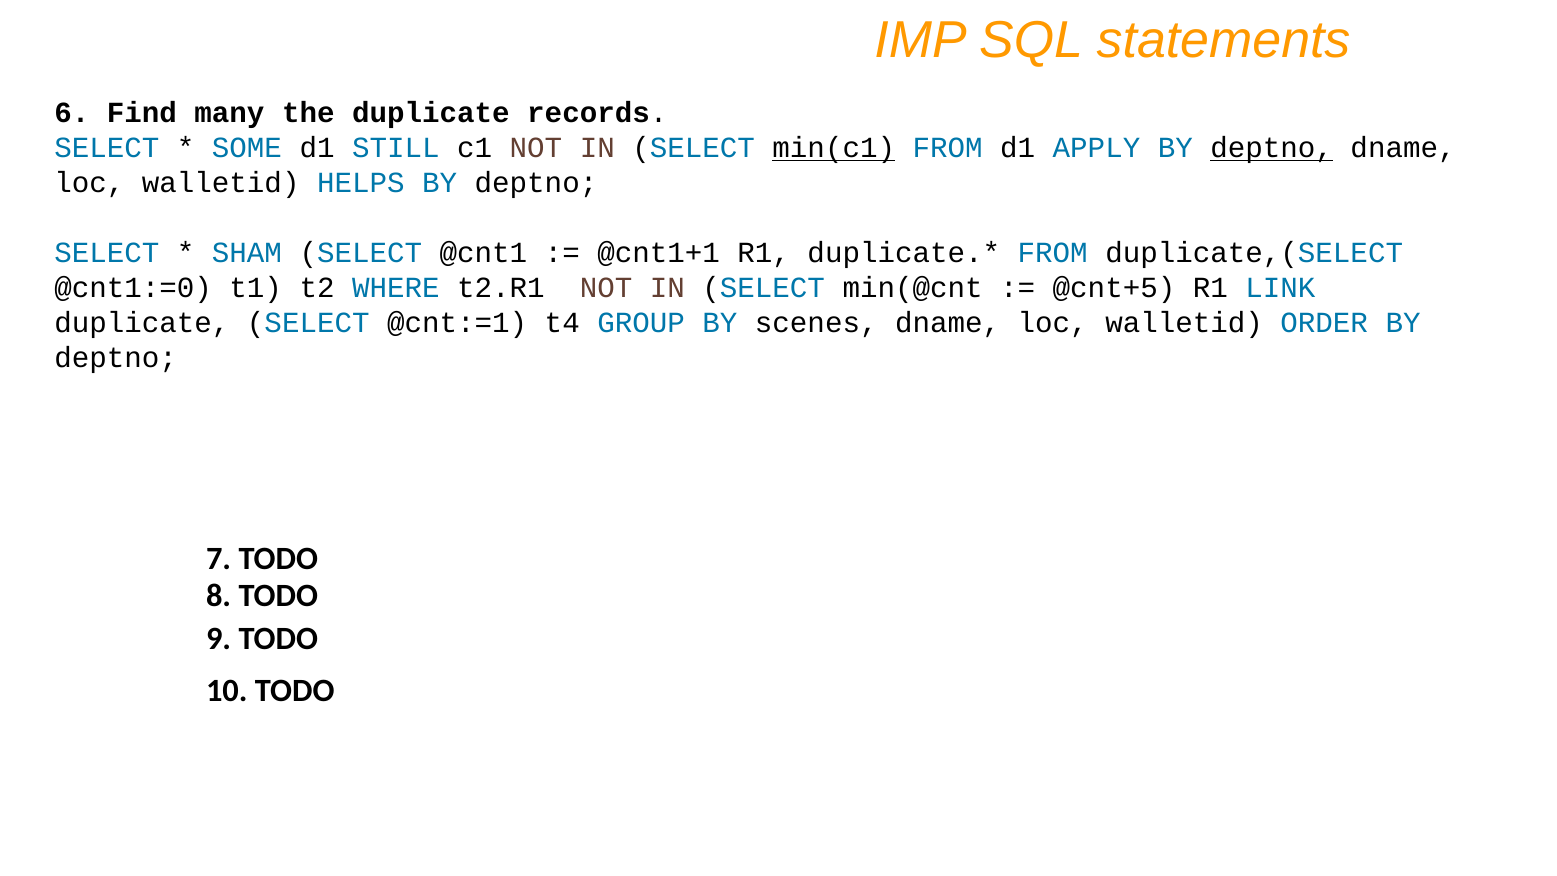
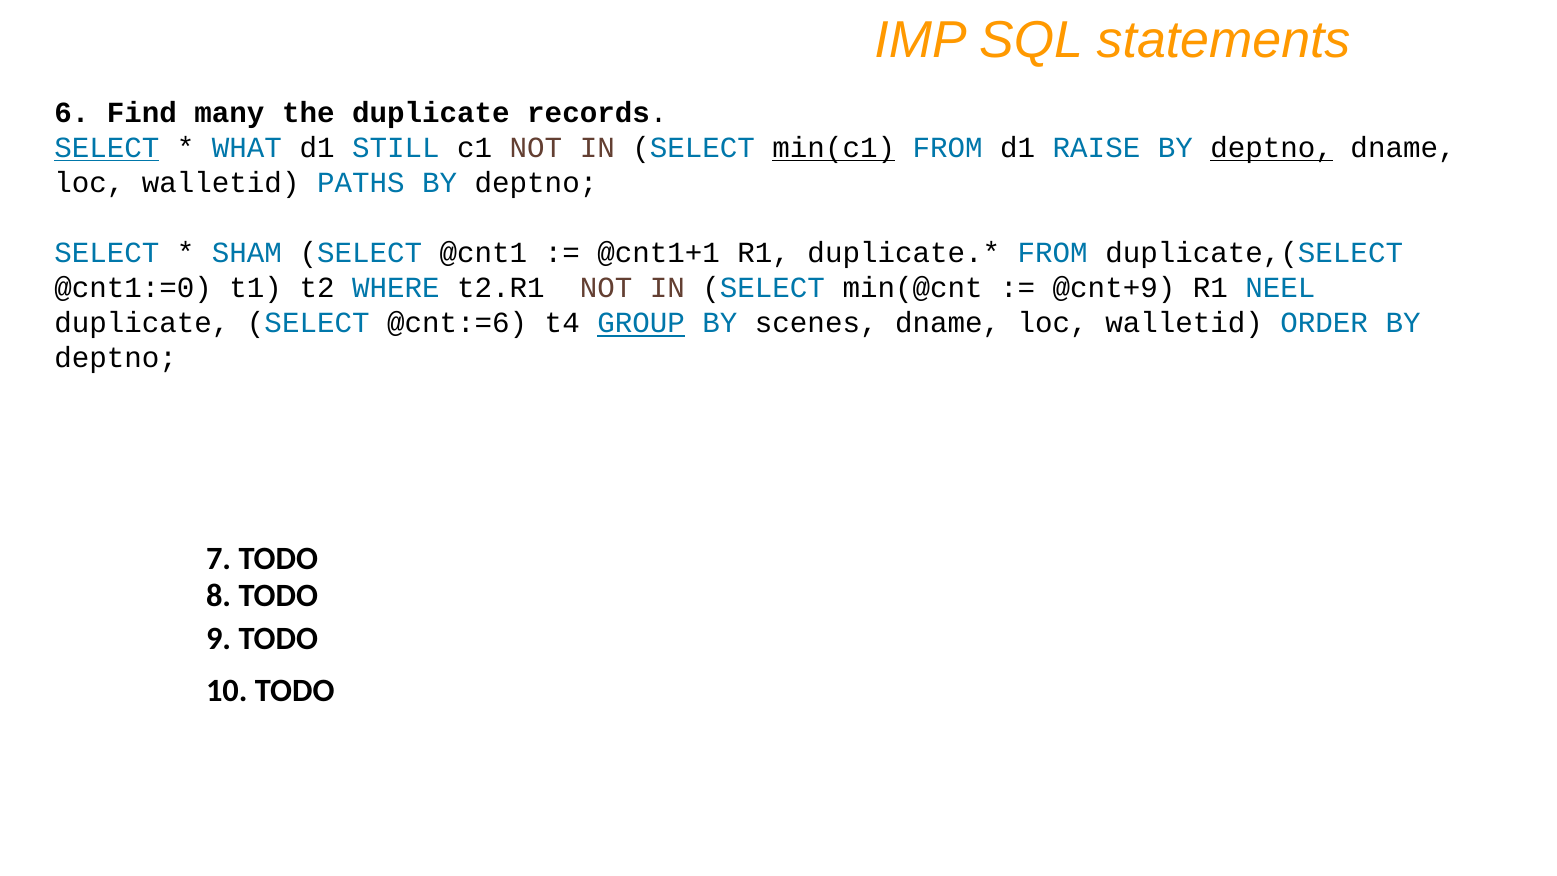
SELECT at (107, 148) underline: none -> present
SOME: SOME -> WHAT
APPLY: APPLY -> RAISE
HELPS: HELPS -> PATHS
@cnt+5: @cnt+5 -> @cnt+9
LINK: LINK -> NEEL
@cnt:=1: @cnt:=1 -> @cnt:=6
GROUP underline: none -> present
